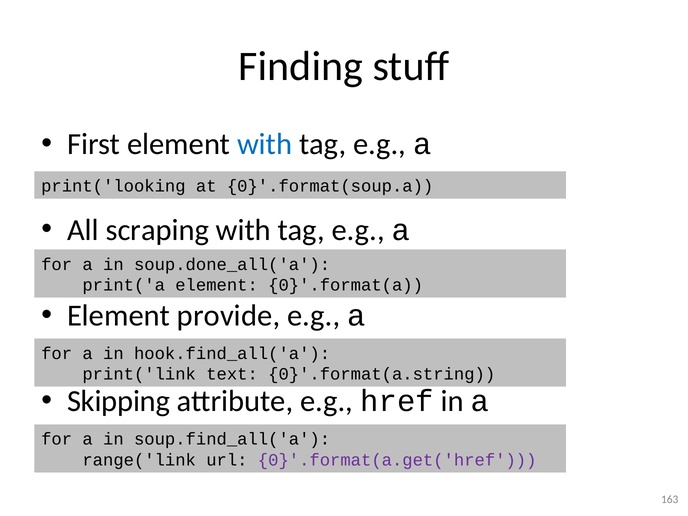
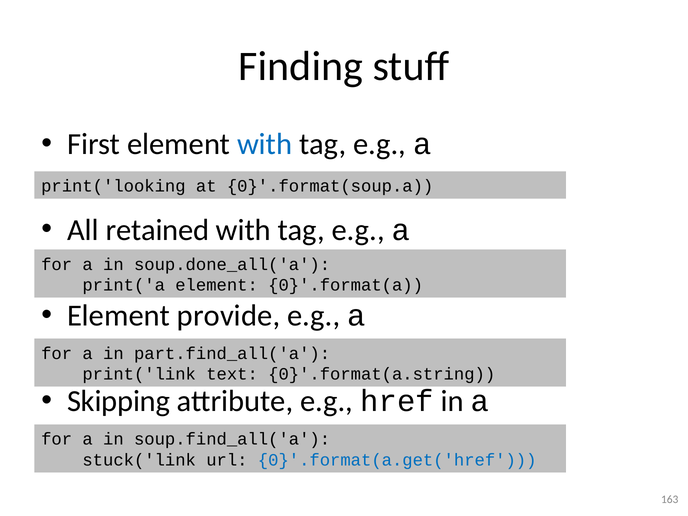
scraping: scraping -> retained
hook.find_all('a: hook.find_all('a -> part.find_all('a
range('link: range('link -> stuck('link
0}'.format(a.get('href colour: purple -> blue
